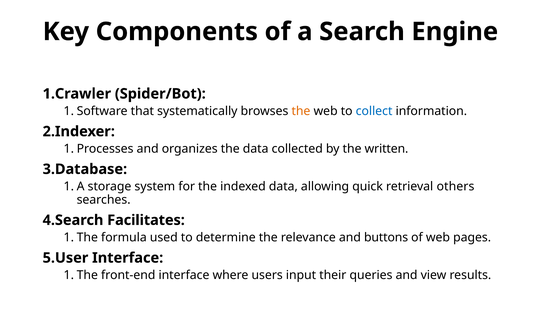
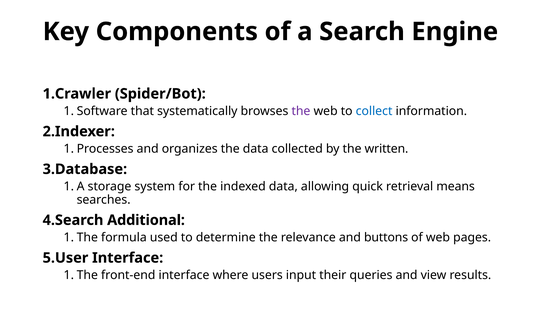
the at (301, 111) colour: orange -> purple
others: others -> means
Facilitates: Facilitates -> Additional
